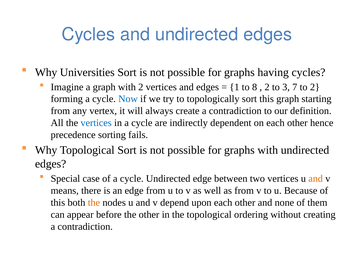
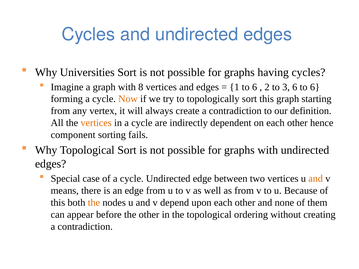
with 2: 2 -> 8
1 to 8: 8 -> 6
3 7: 7 -> 6
2 at (315, 87): 2 -> 6
Now colour: blue -> orange
vertices at (96, 123) colour: blue -> orange
precedence: precedence -> component
